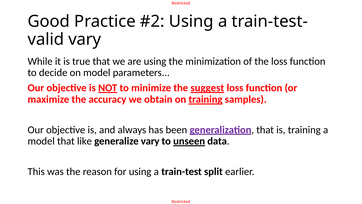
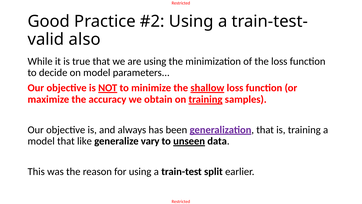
vary at (85, 39): vary -> also
suggest: suggest -> shallow
